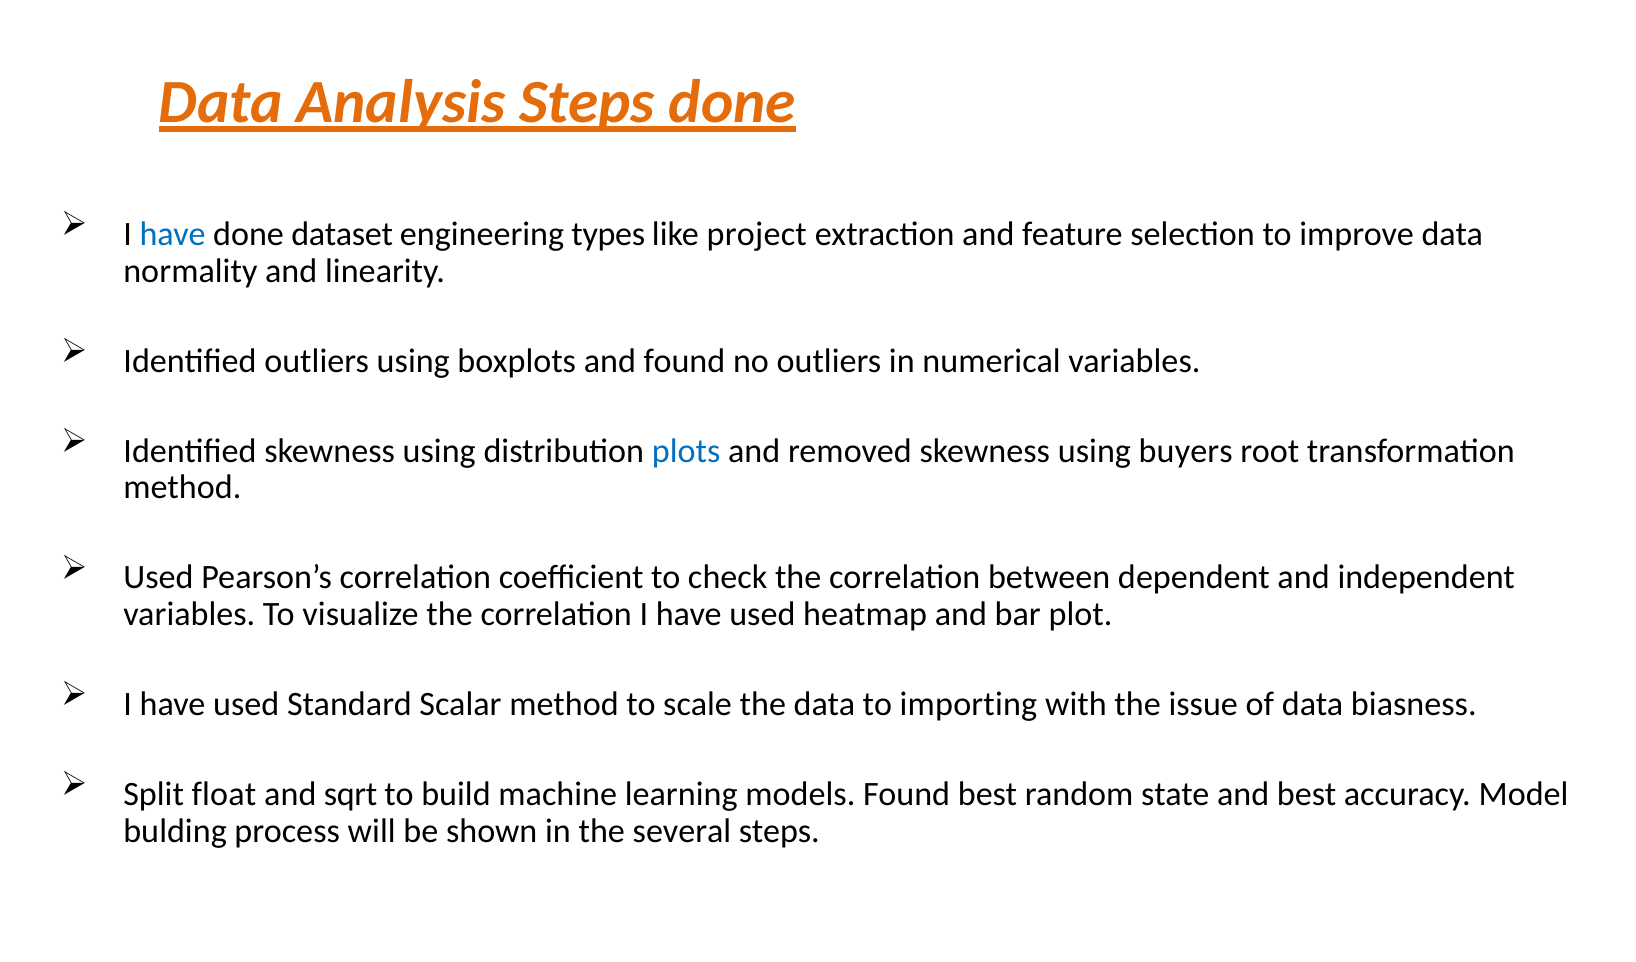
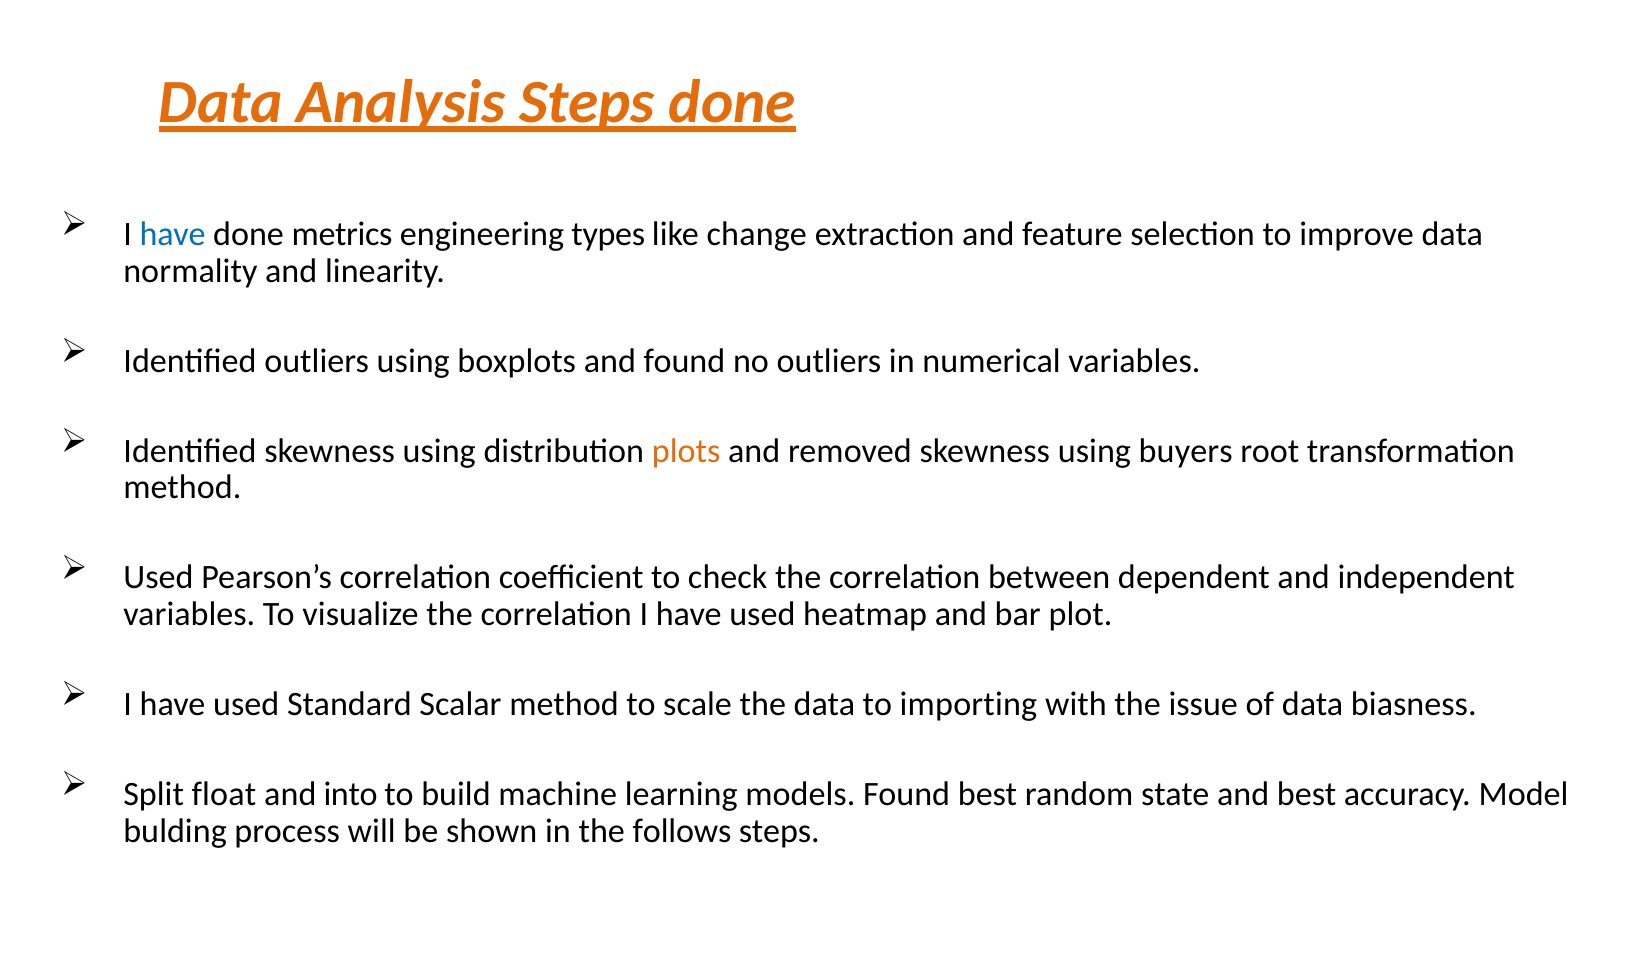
dataset: dataset -> metrics
project: project -> change
plots colour: blue -> orange
sqrt: sqrt -> into
several: several -> follows
